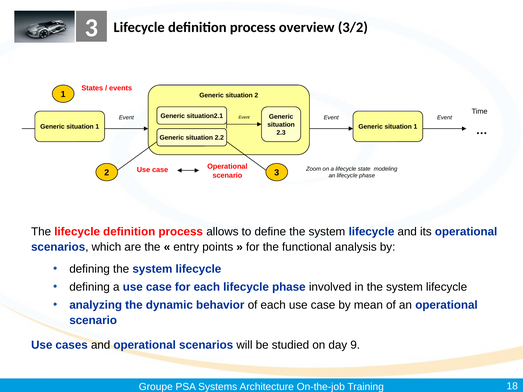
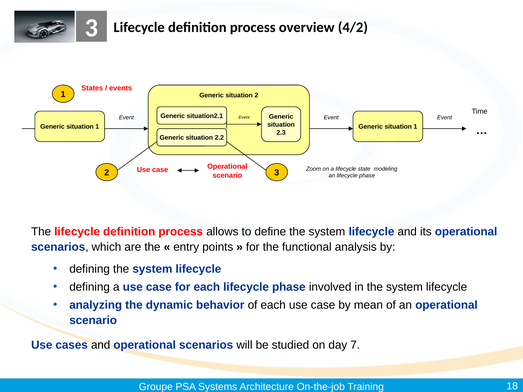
3/2: 3/2 -> 4/2
9: 9 -> 7
